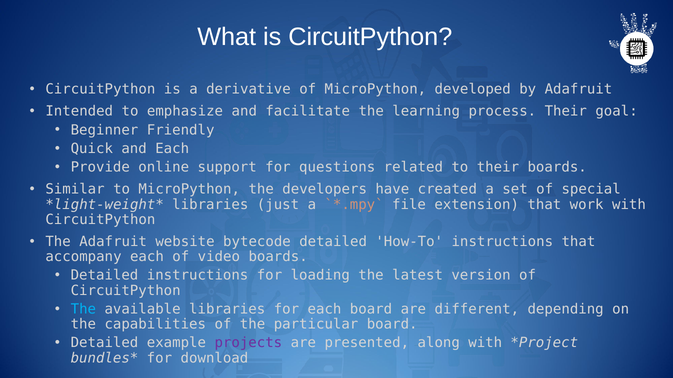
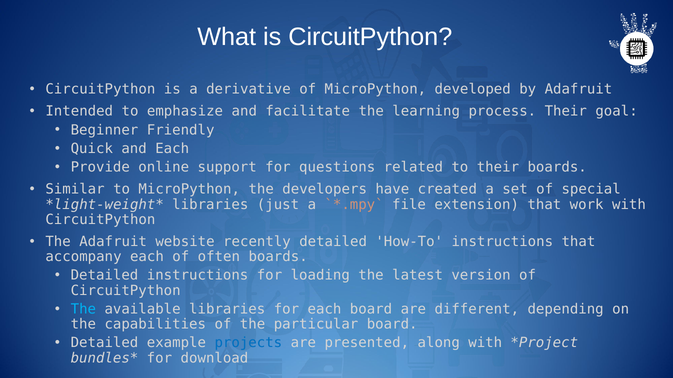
bytecode: bytecode -> recently
video: video -> often
projects colour: purple -> blue
